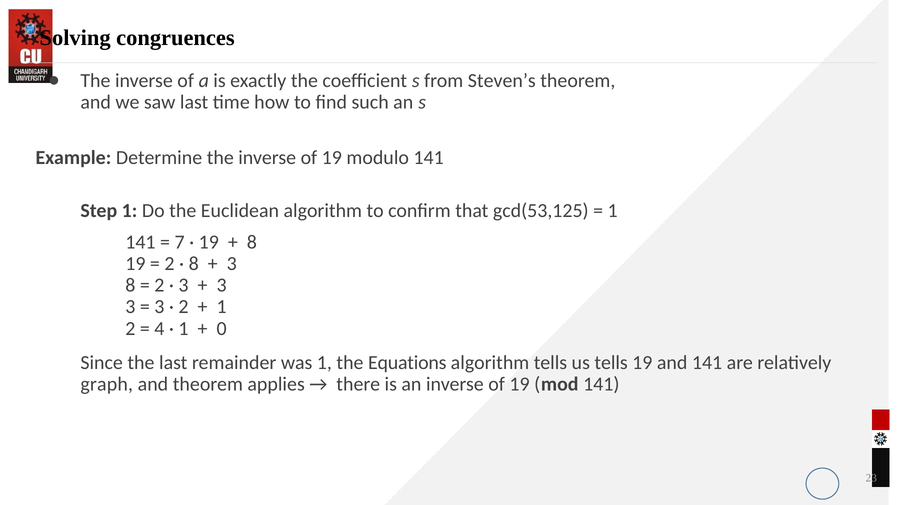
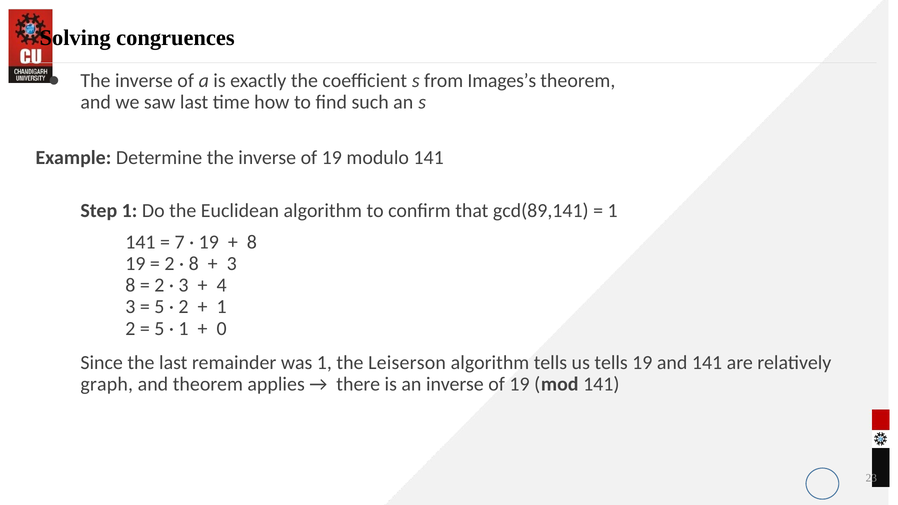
Steven’s: Steven’s -> Images’s
gcd(53,125: gcd(53,125 -> gcd(89,141
3 at (222, 285): 3 -> 4
3 at (159, 307): 3 -> 5
4 at (159, 329): 4 -> 5
Equations: Equations -> Leiserson
